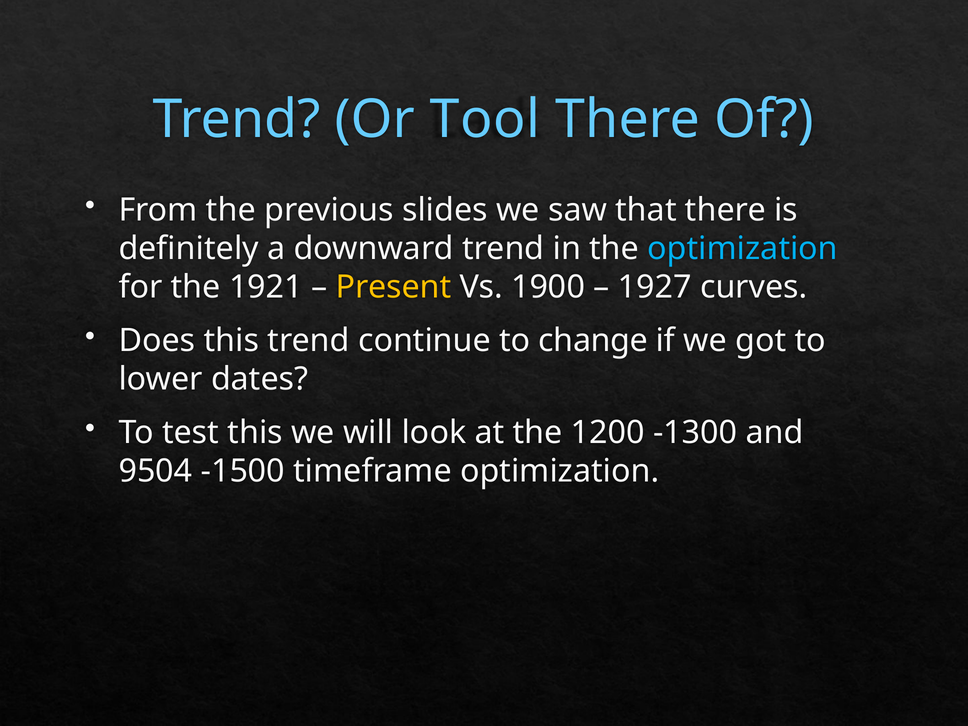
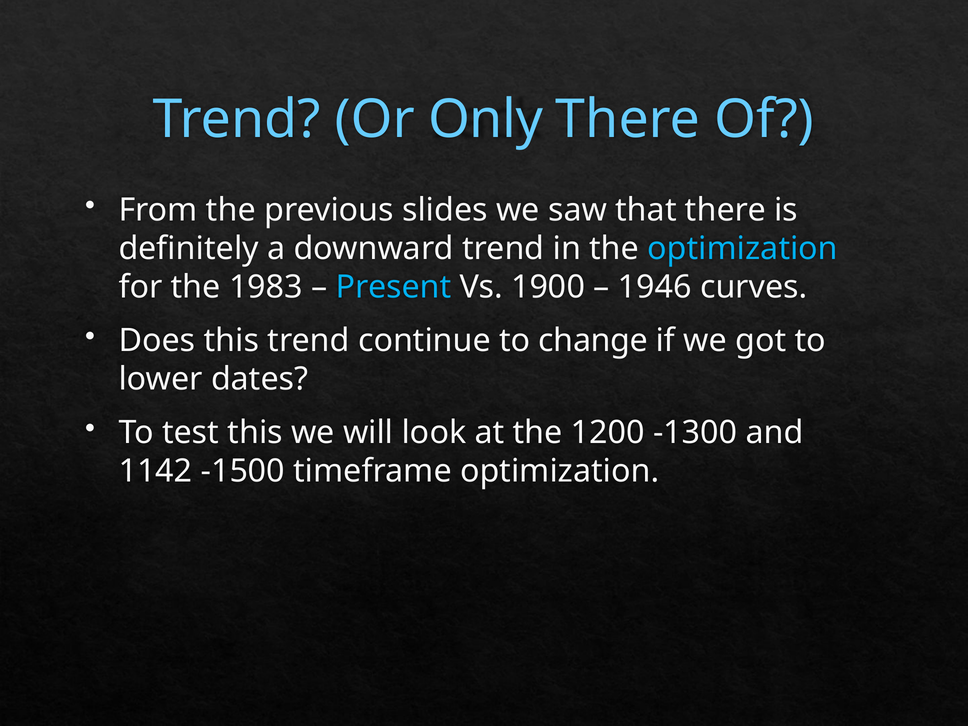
Tool: Tool -> Only
1921: 1921 -> 1983
Present colour: yellow -> light blue
1927: 1927 -> 1946
9504: 9504 -> 1142
